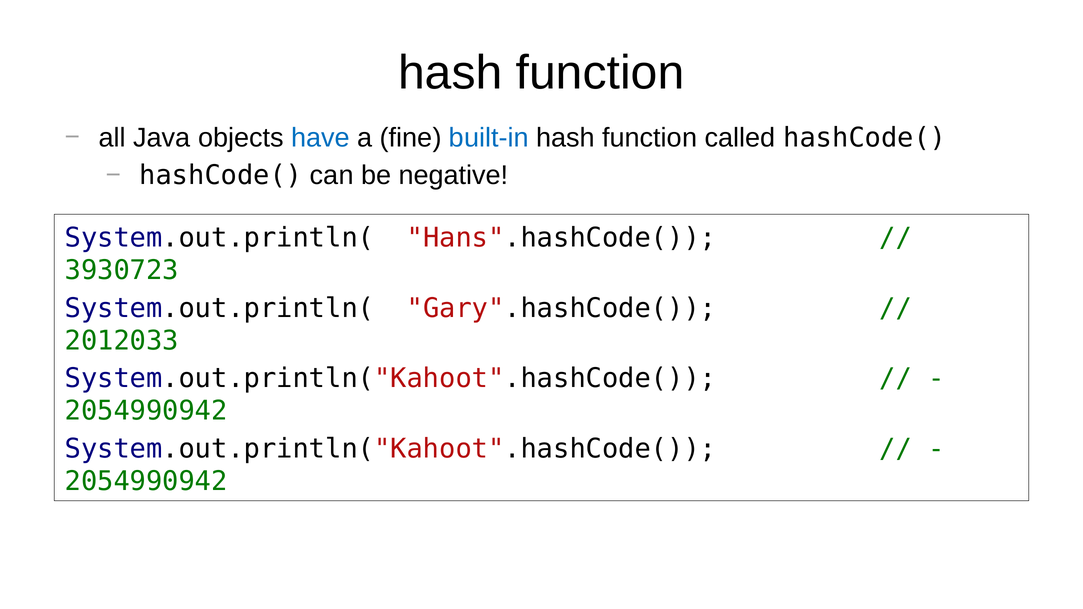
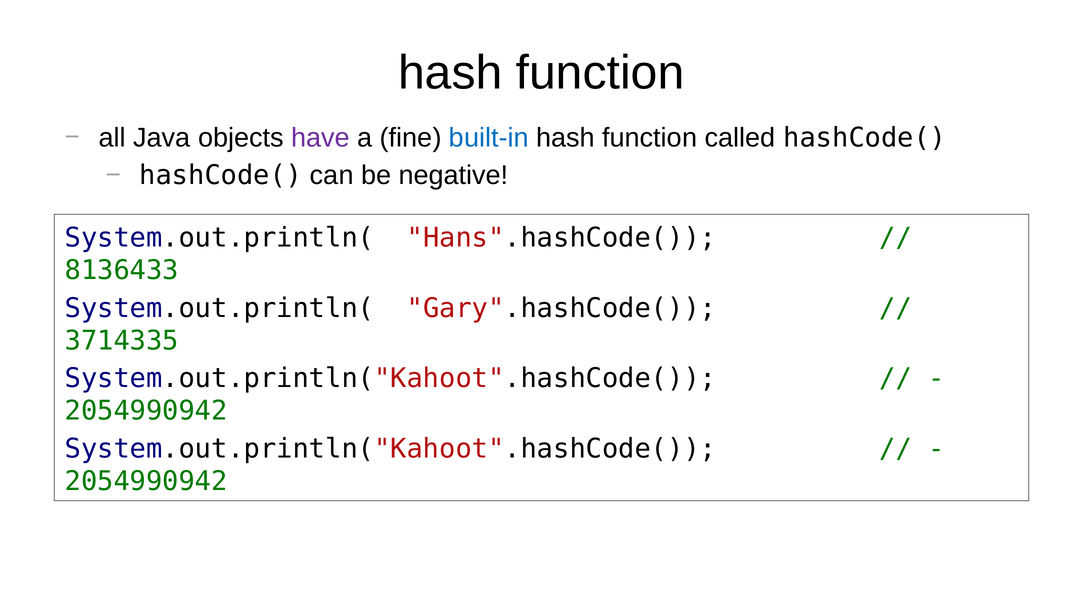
have colour: blue -> purple
3930723: 3930723 -> 8136433
2012033: 2012033 -> 3714335
